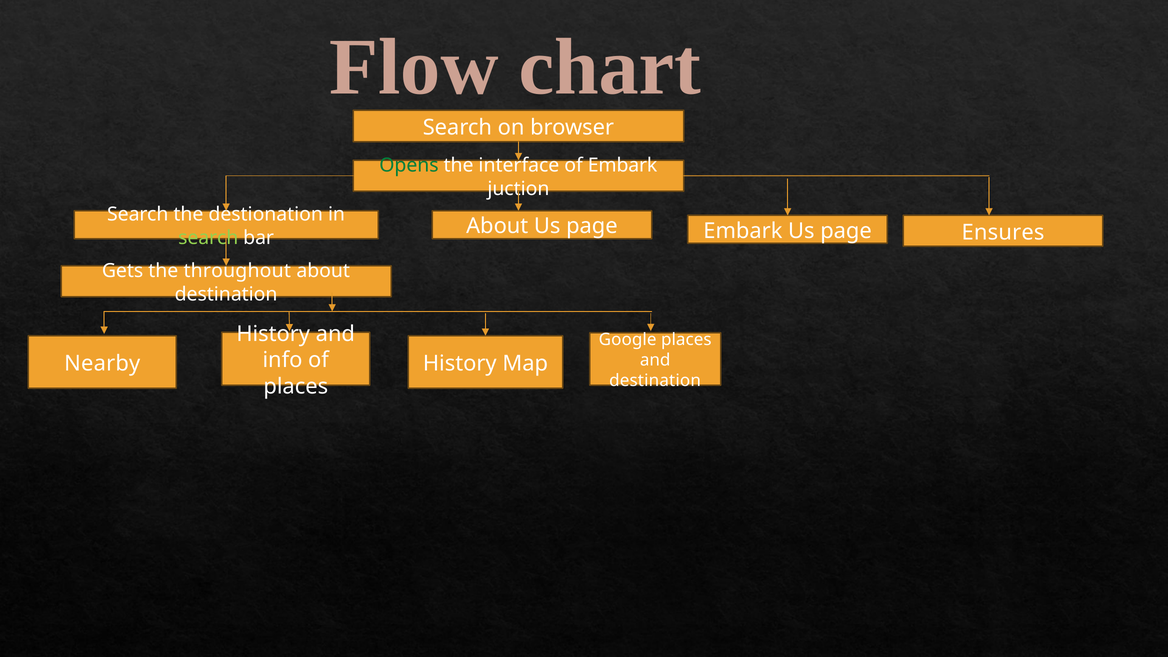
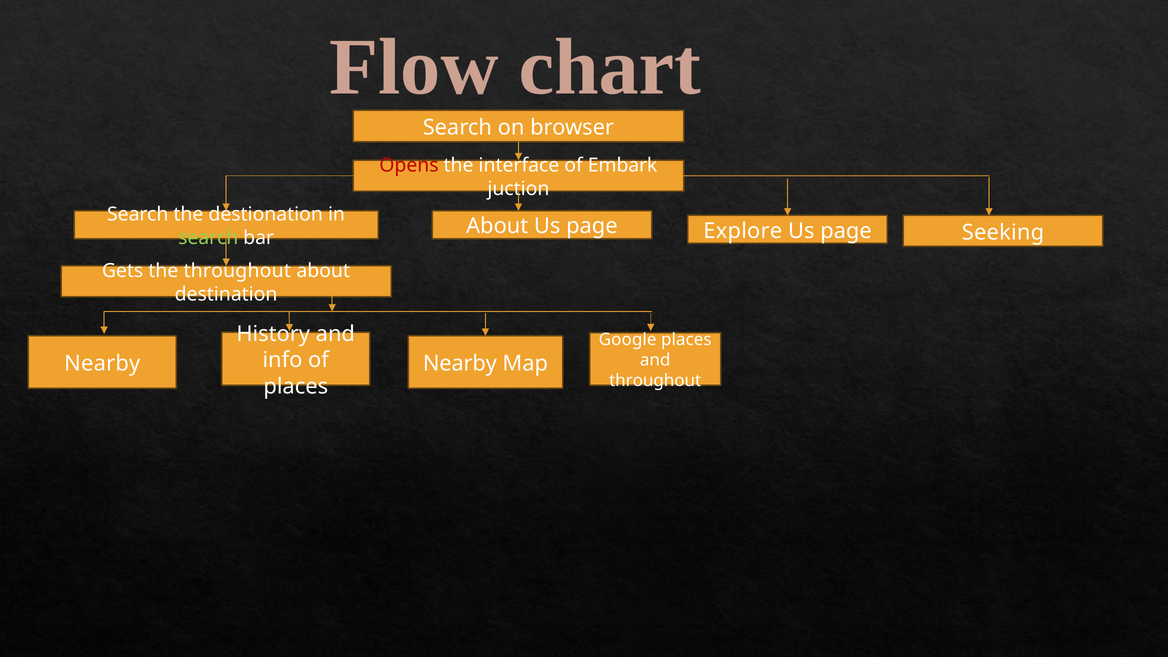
Opens colour: green -> red
page Embark: Embark -> Explore
Ensures: Ensures -> Seeking
History at (460, 364): History -> Nearby
destination at (655, 381): destination -> throughout
